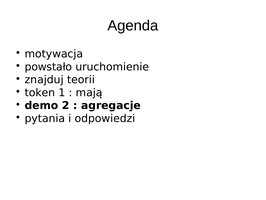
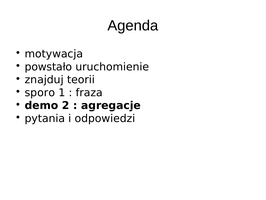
token: token -> sporo
mają: mają -> fraza
